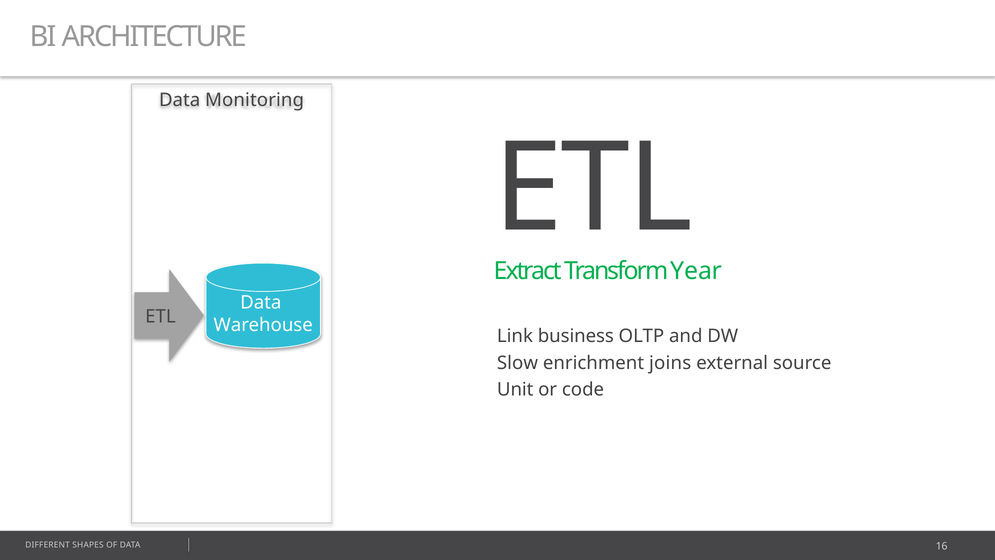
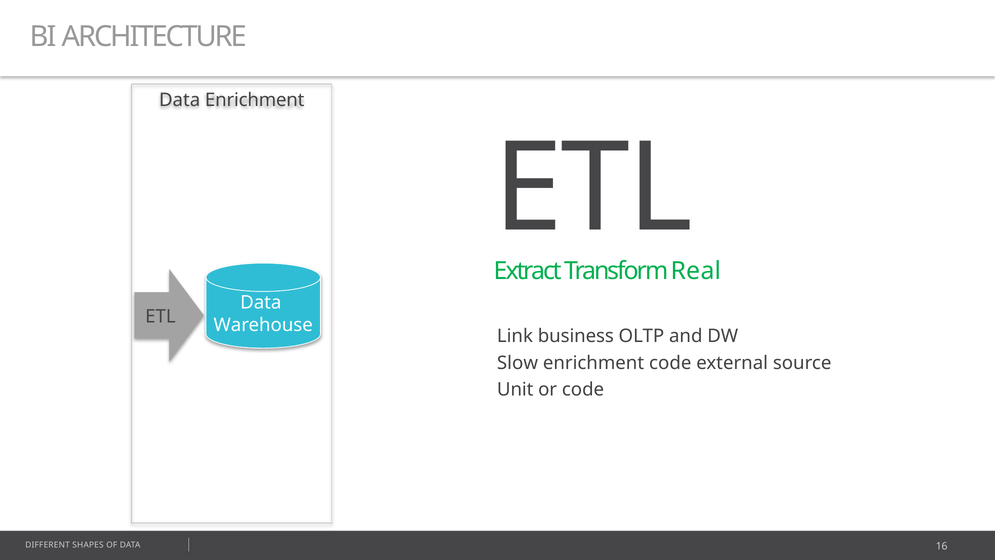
Data Monitoring: Monitoring -> Enrichment
Year: Year -> Real
enrichment joins: joins -> code
